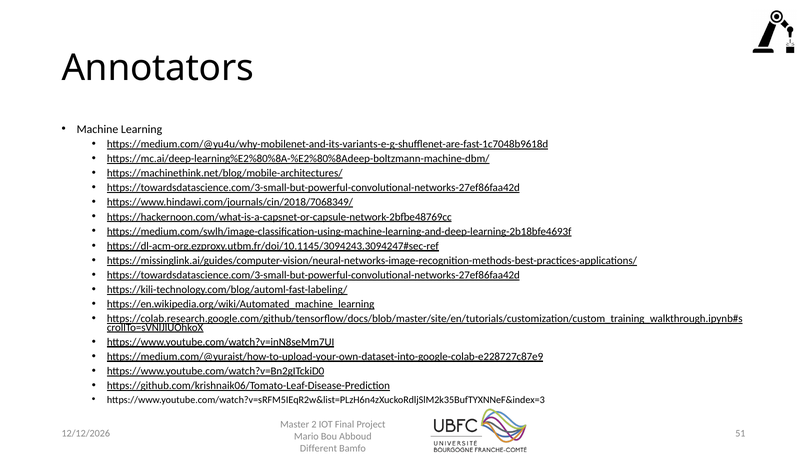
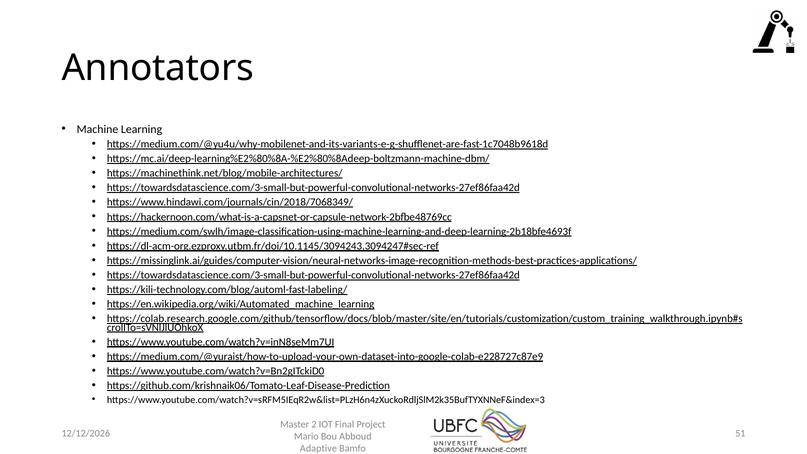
Different: Different -> Adaptive
